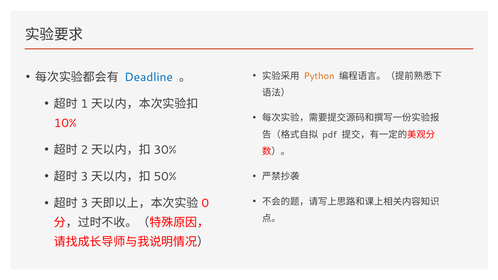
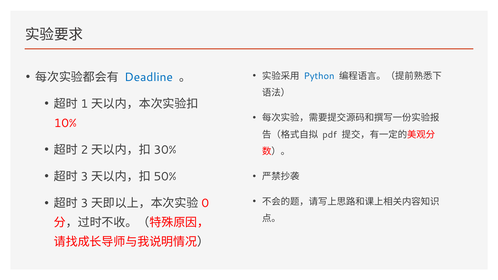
Python colour: orange -> blue
